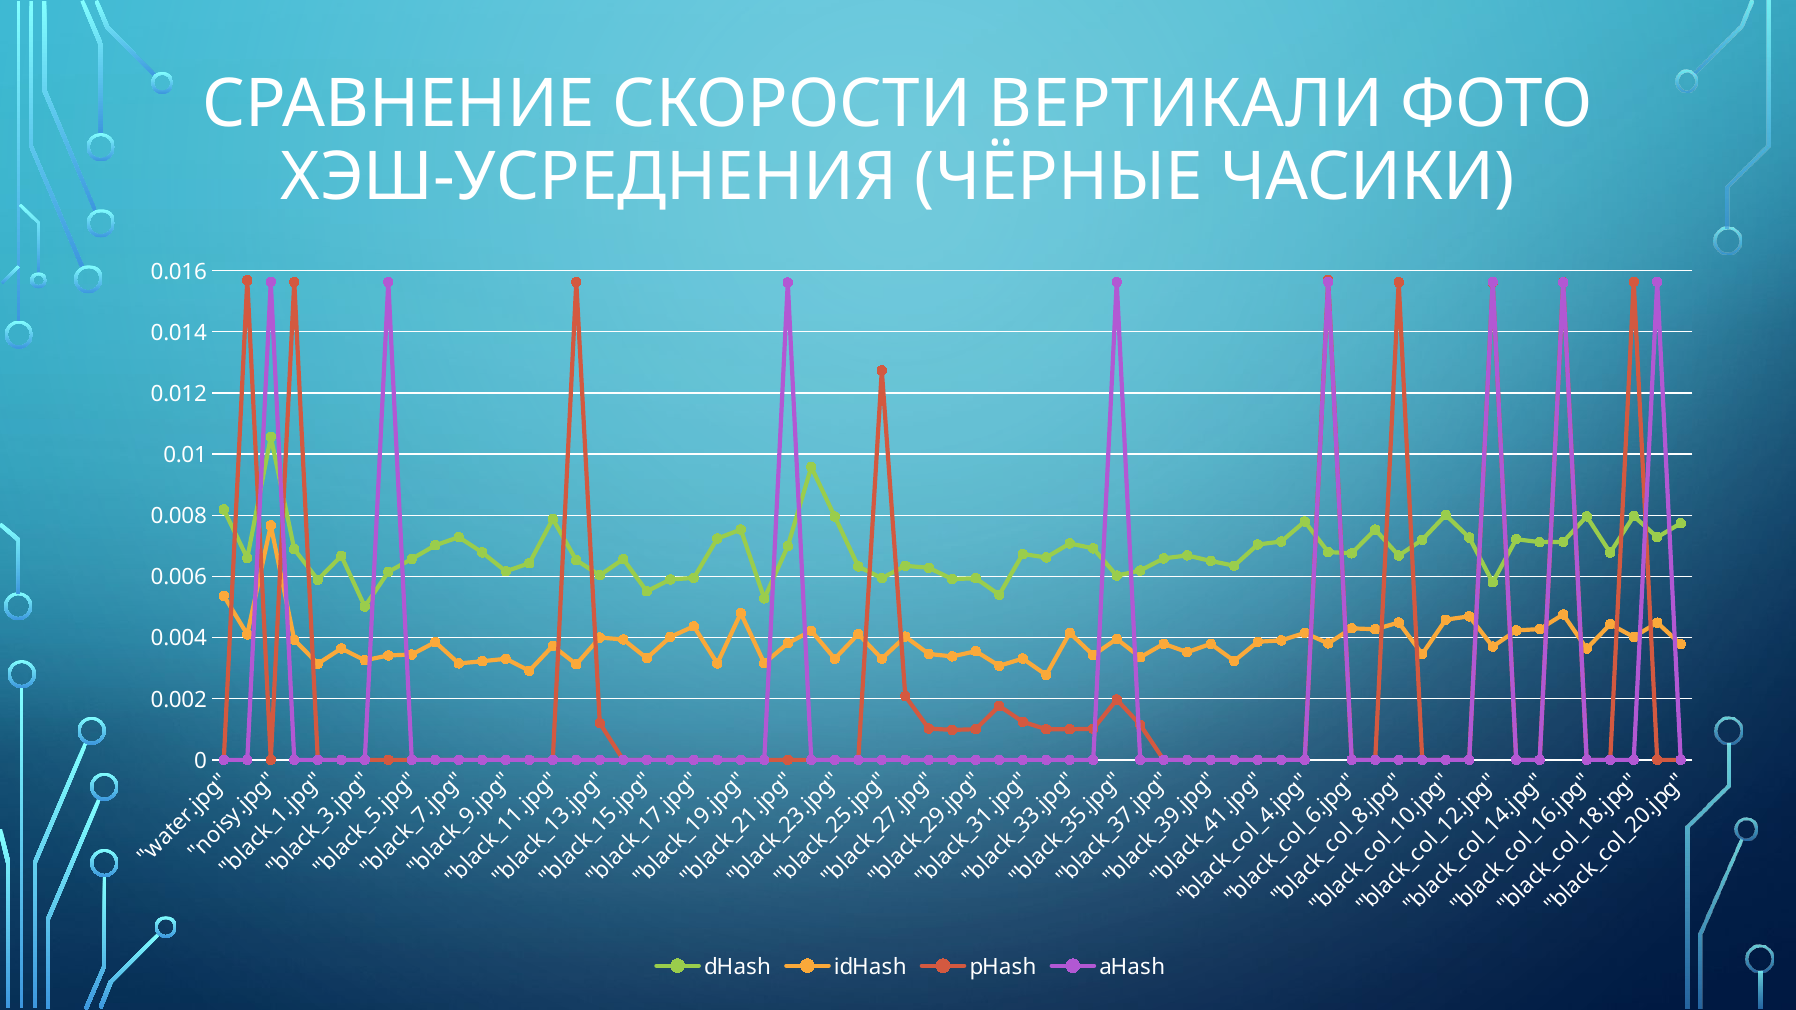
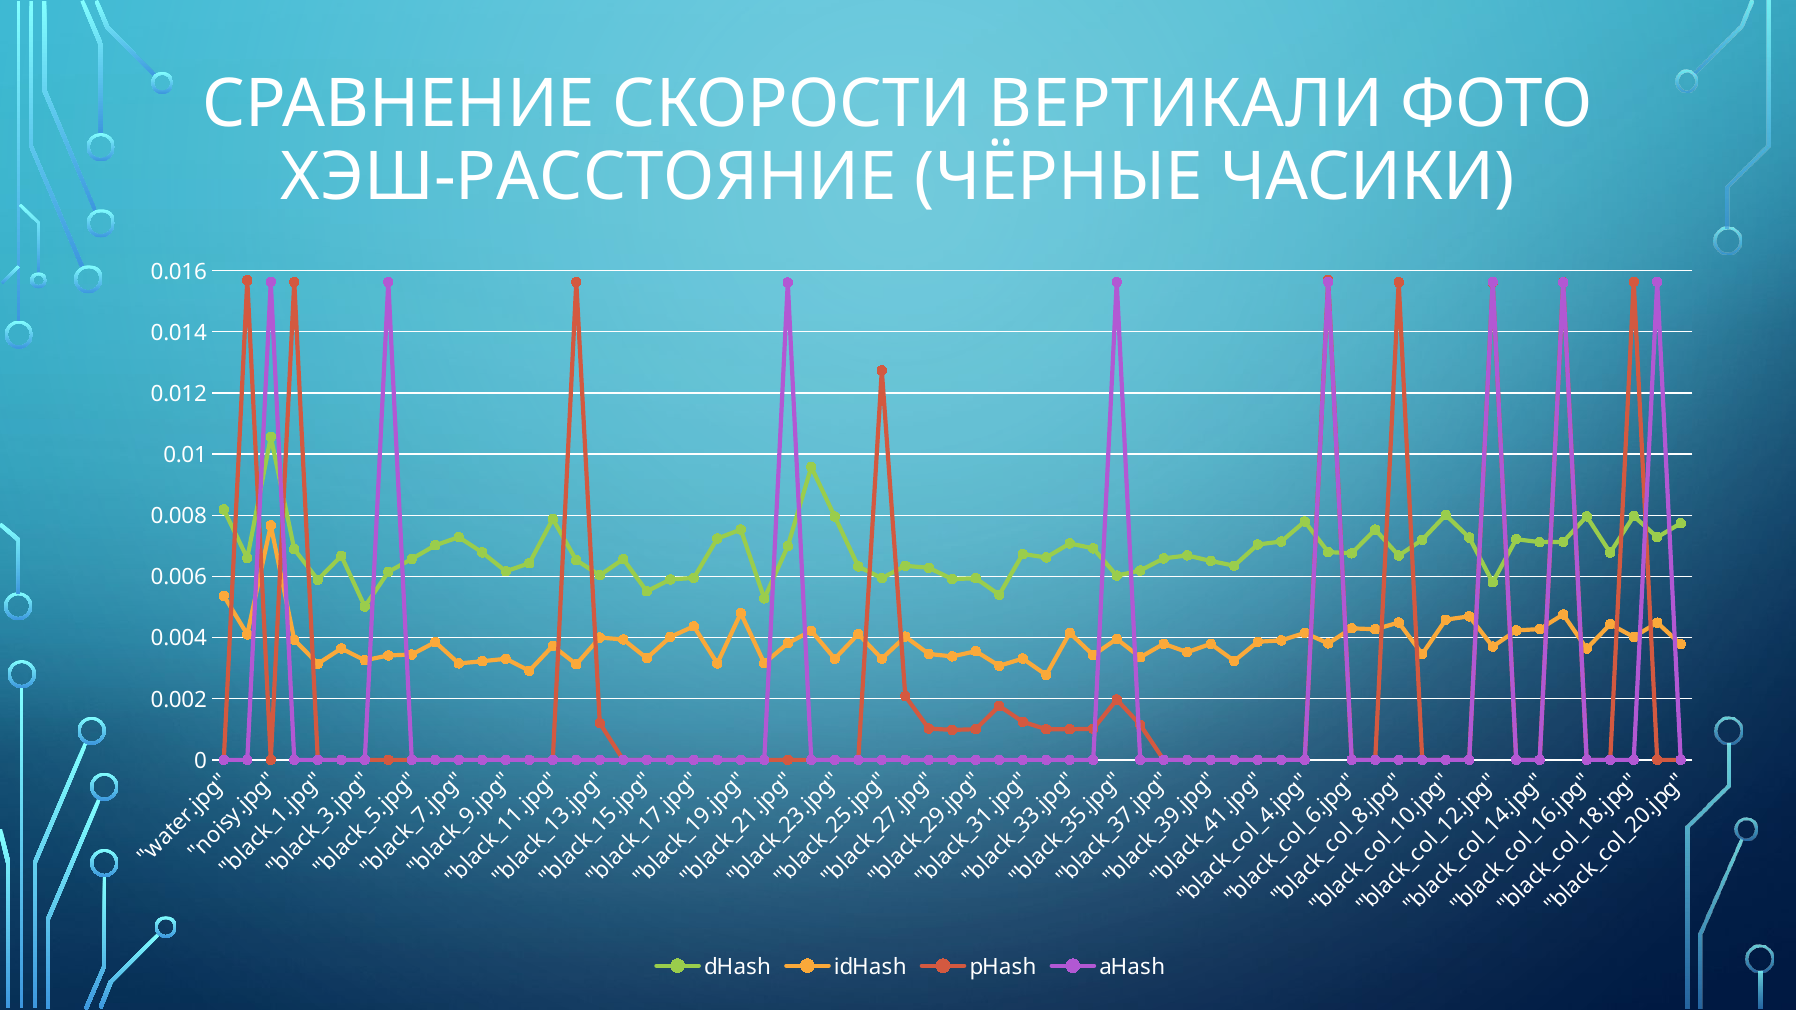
ХЭШ-УСРЕДНЕНИЯ: ХЭШ-УСРЕДНЕНИЯ -> ХЭШ-РАССТОЯНИЕ
